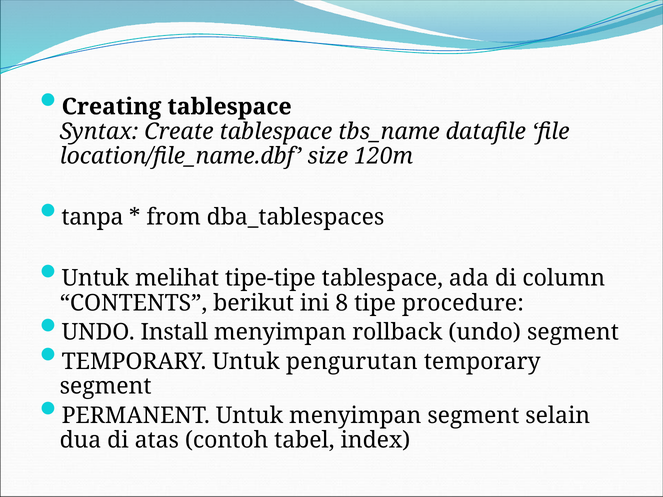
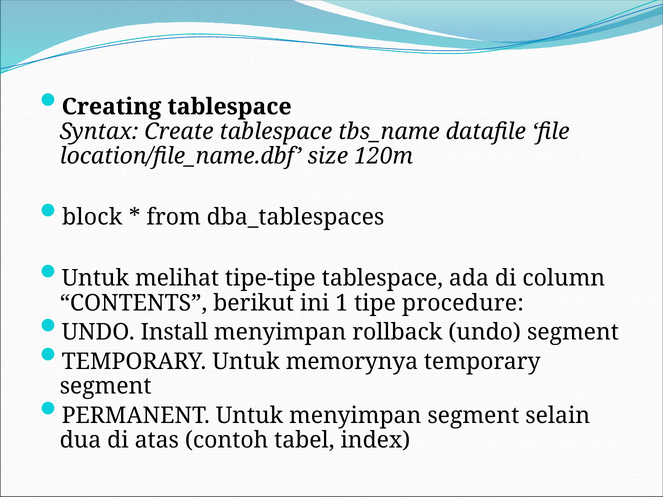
tanpa: tanpa -> block
8: 8 -> 1
pengurutan: pengurutan -> memorynya
